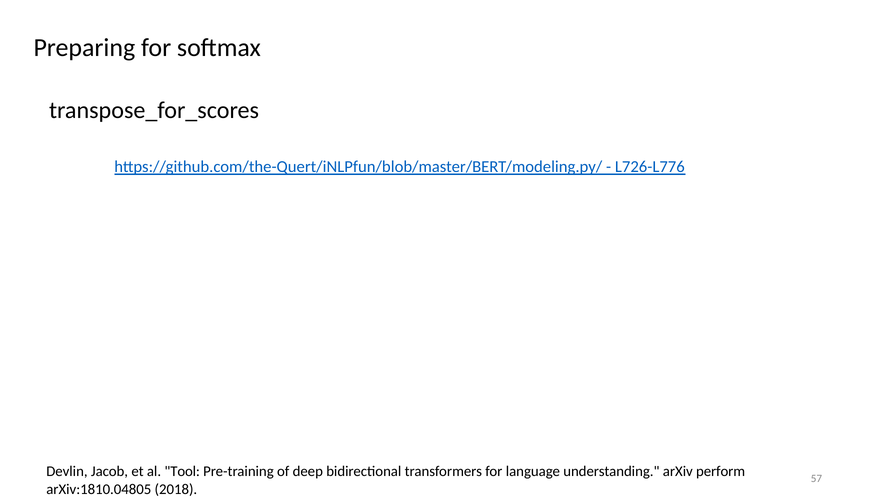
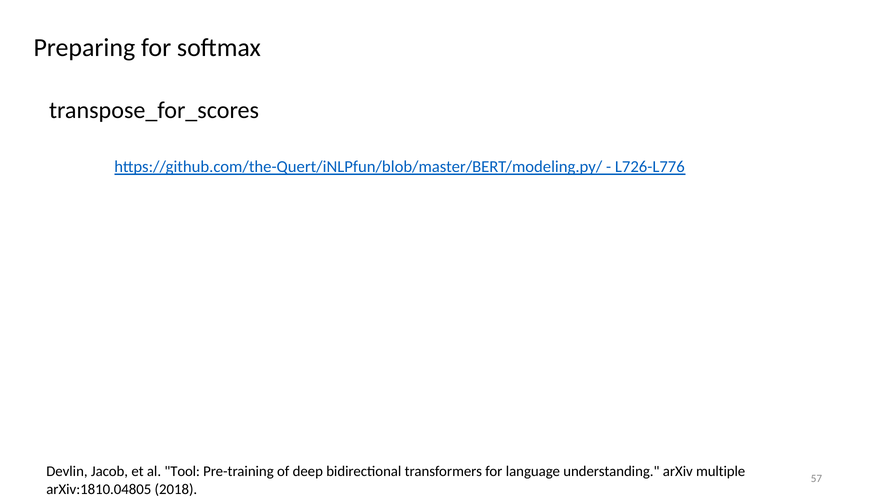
perform: perform -> multiple
